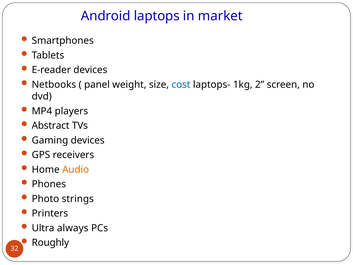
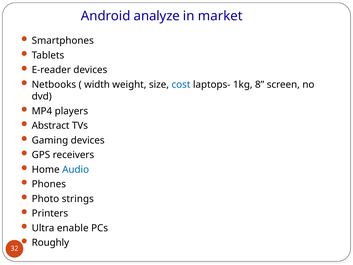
laptops: laptops -> analyze
panel: panel -> width
2: 2 -> 8
Audio colour: orange -> blue
always: always -> enable
